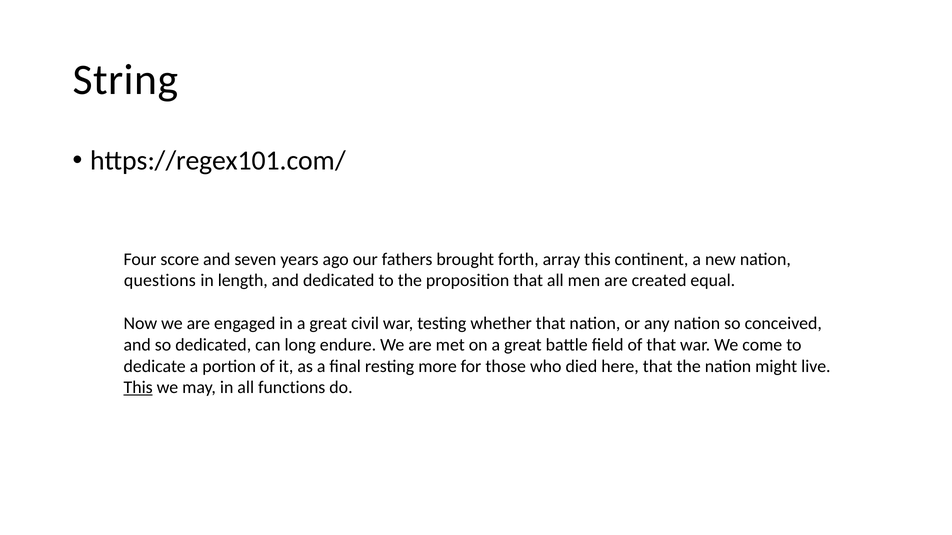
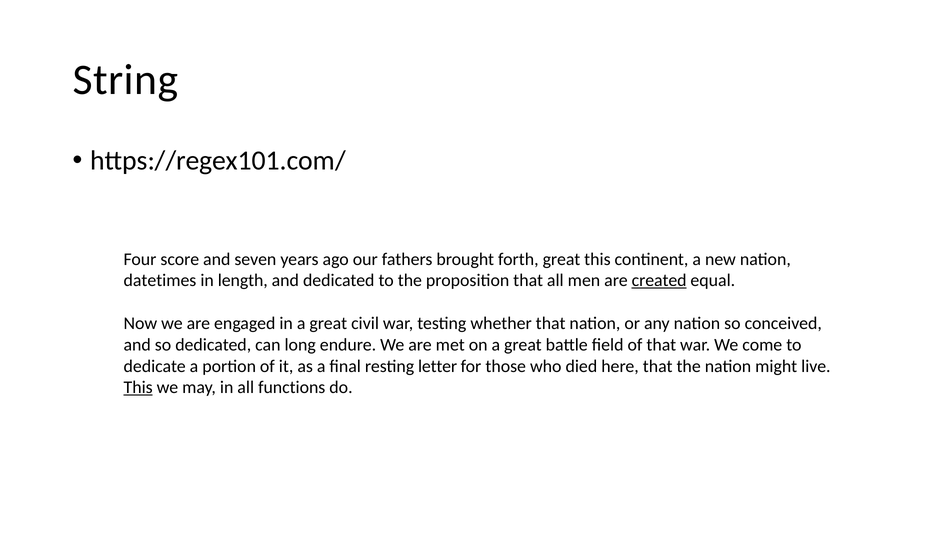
forth array: array -> great
questions: questions -> datetimes
created underline: none -> present
more: more -> letter
